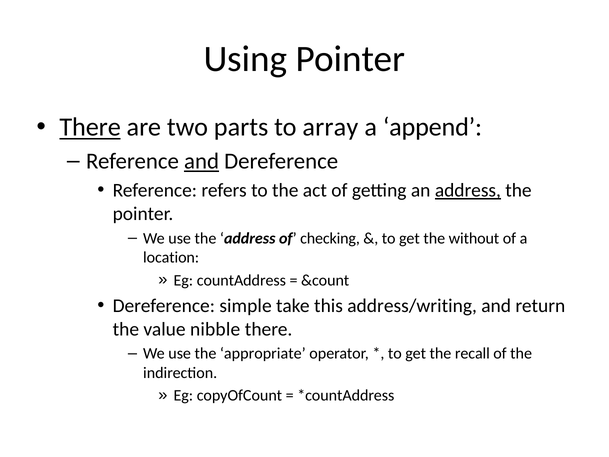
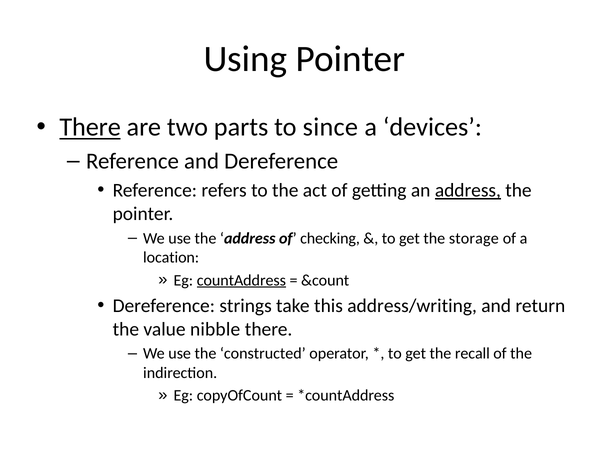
array: array -> since
append: append -> devices
and at (202, 161) underline: present -> none
without: without -> storage
countAddress underline: none -> present
simple: simple -> strings
appropriate: appropriate -> constructed
